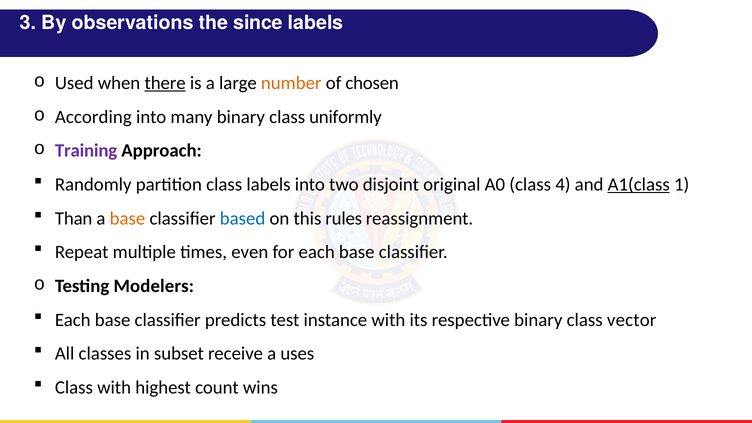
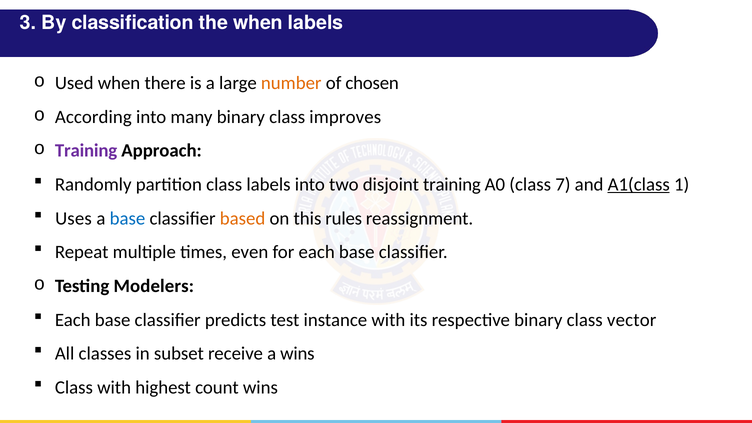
observations: observations -> classification
the since: since -> when
there underline: present -> none
uniformly: uniformly -> improves
disjoint original: original -> training
4: 4 -> 7
Than: Than -> Uses
base at (127, 218) colour: orange -> blue
based colour: blue -> orange
a uses: uses -> wins
